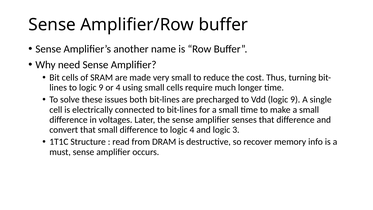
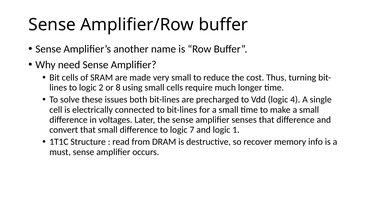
to logic 9: 9 -> 2
or 4: 4 -> 8
Vdd logic 9: 9 -> 4
logic 4: 4 -> 7
3: 3 -> 1
